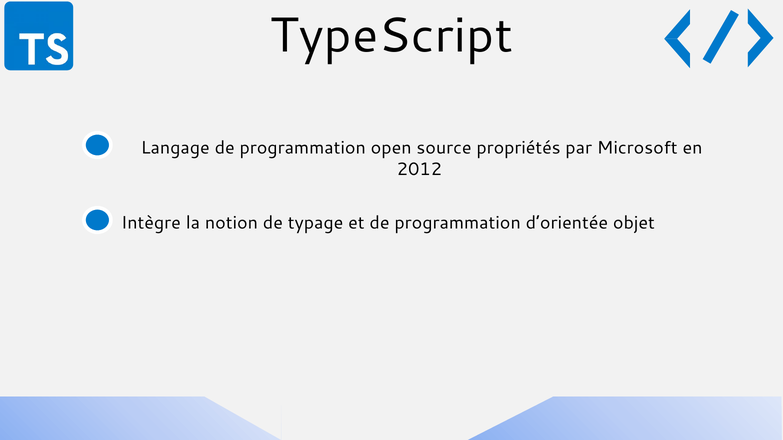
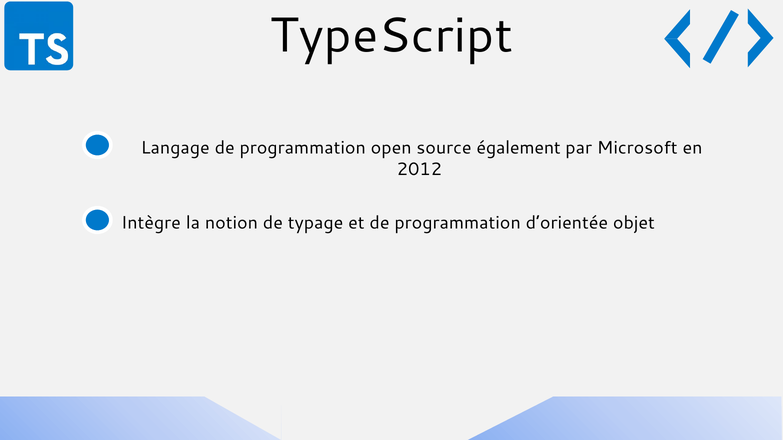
propriétés: propriétés -> également
